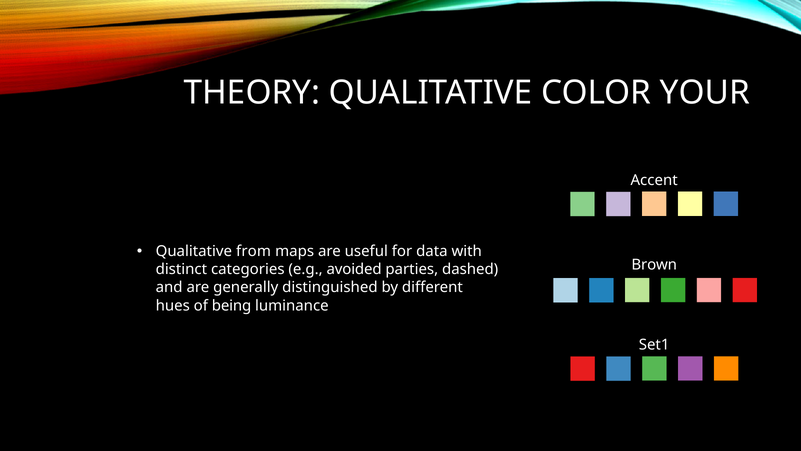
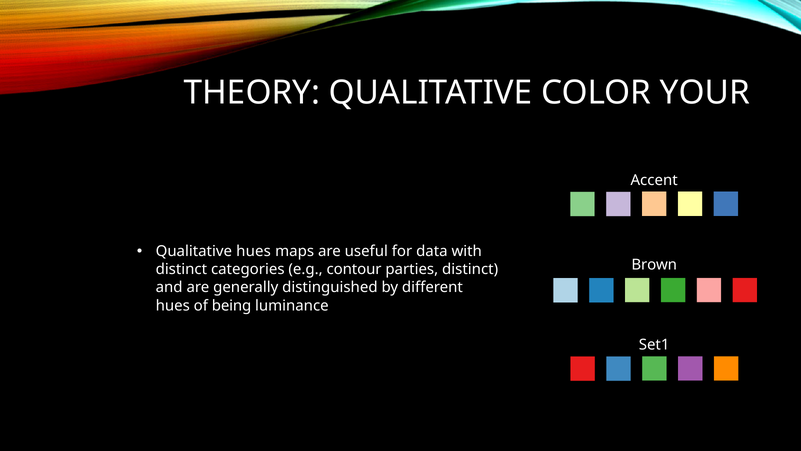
Qualitative from: from -> hues
avoided: avoided -> contour
parties dashed: dashed -> distinct
